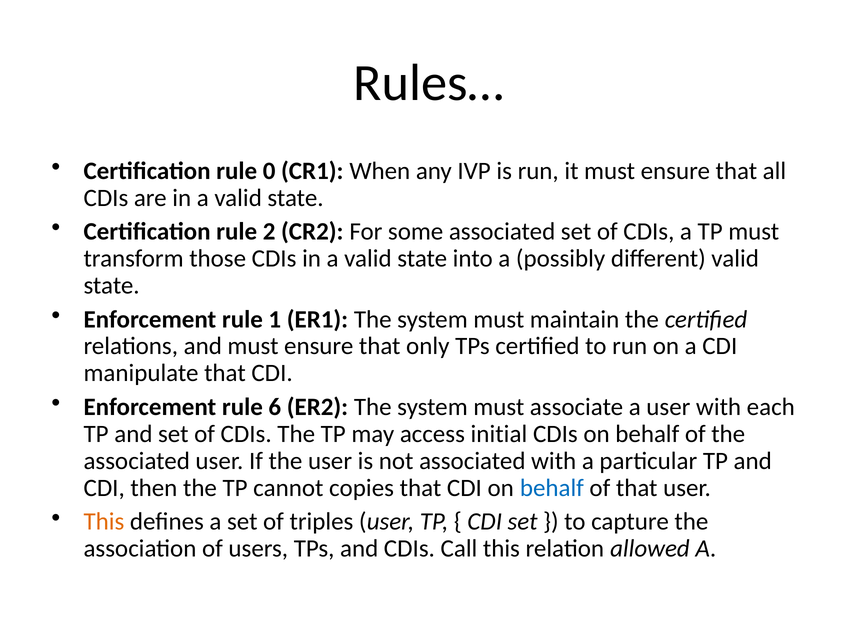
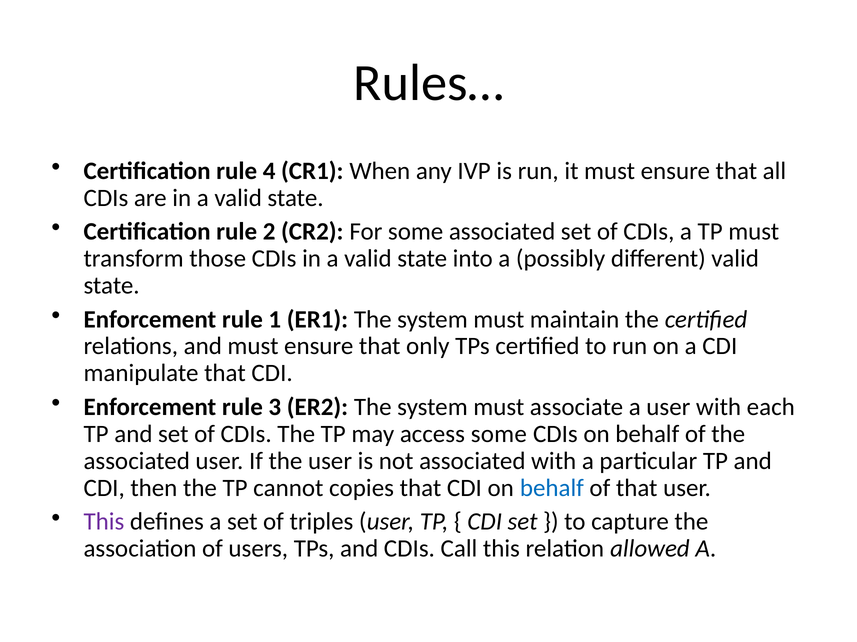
0: 0 -> 4
6: 6 -> 3
access initial: initial -> some
This at (104, 522) colour: orange -> purple
